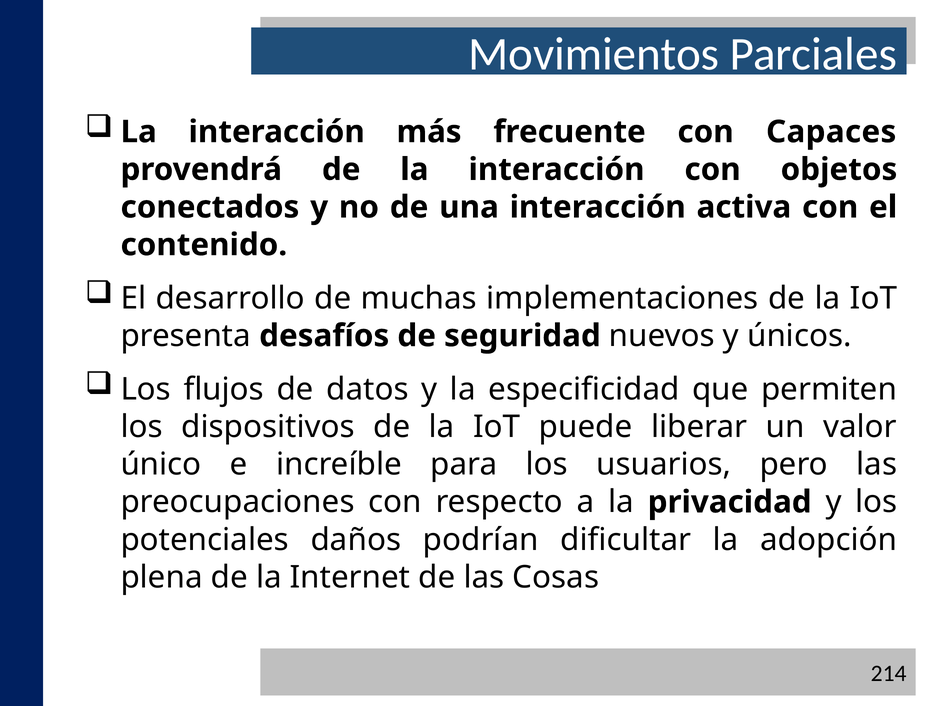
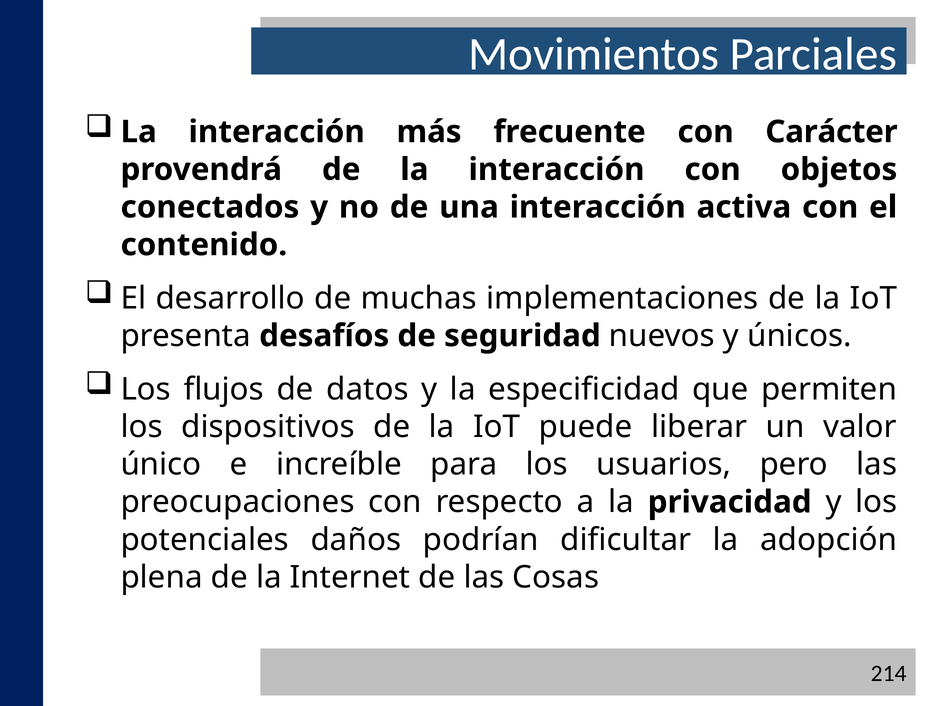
Capaces: Capaces -> Carácter
